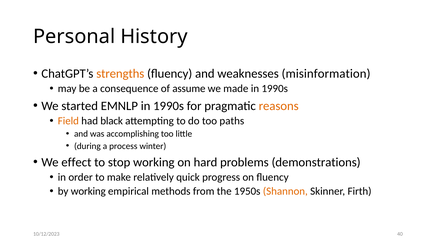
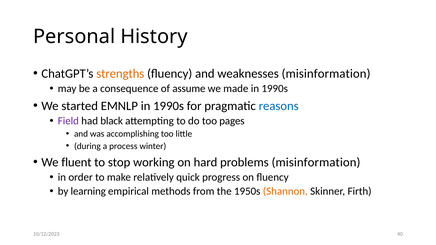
reasons colour: orange -> blue
Field colour: orange -> purple
paths: paths -> pages
effect: effect -> fluent
problems demonstrations: demonstrations -> misinformation
by working: working -> learning
